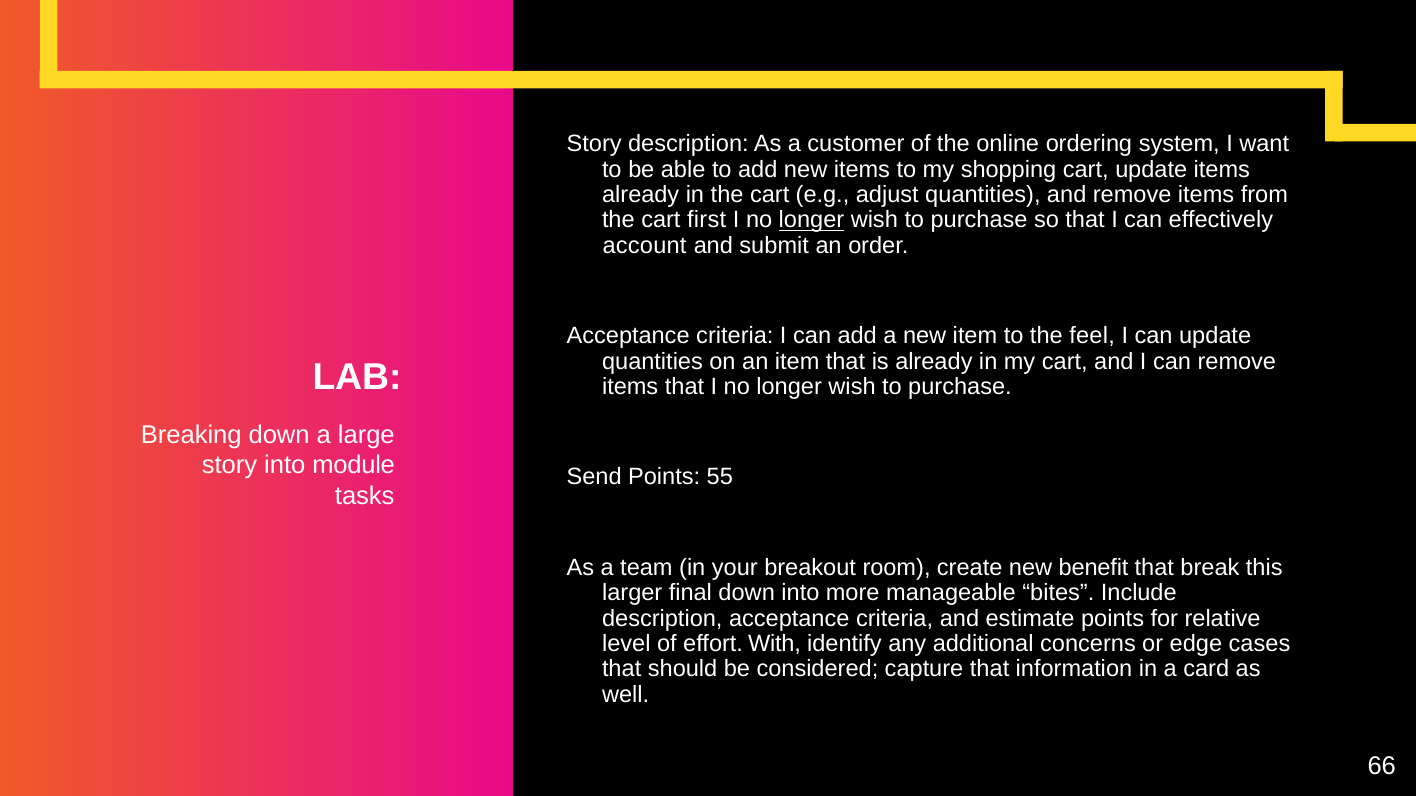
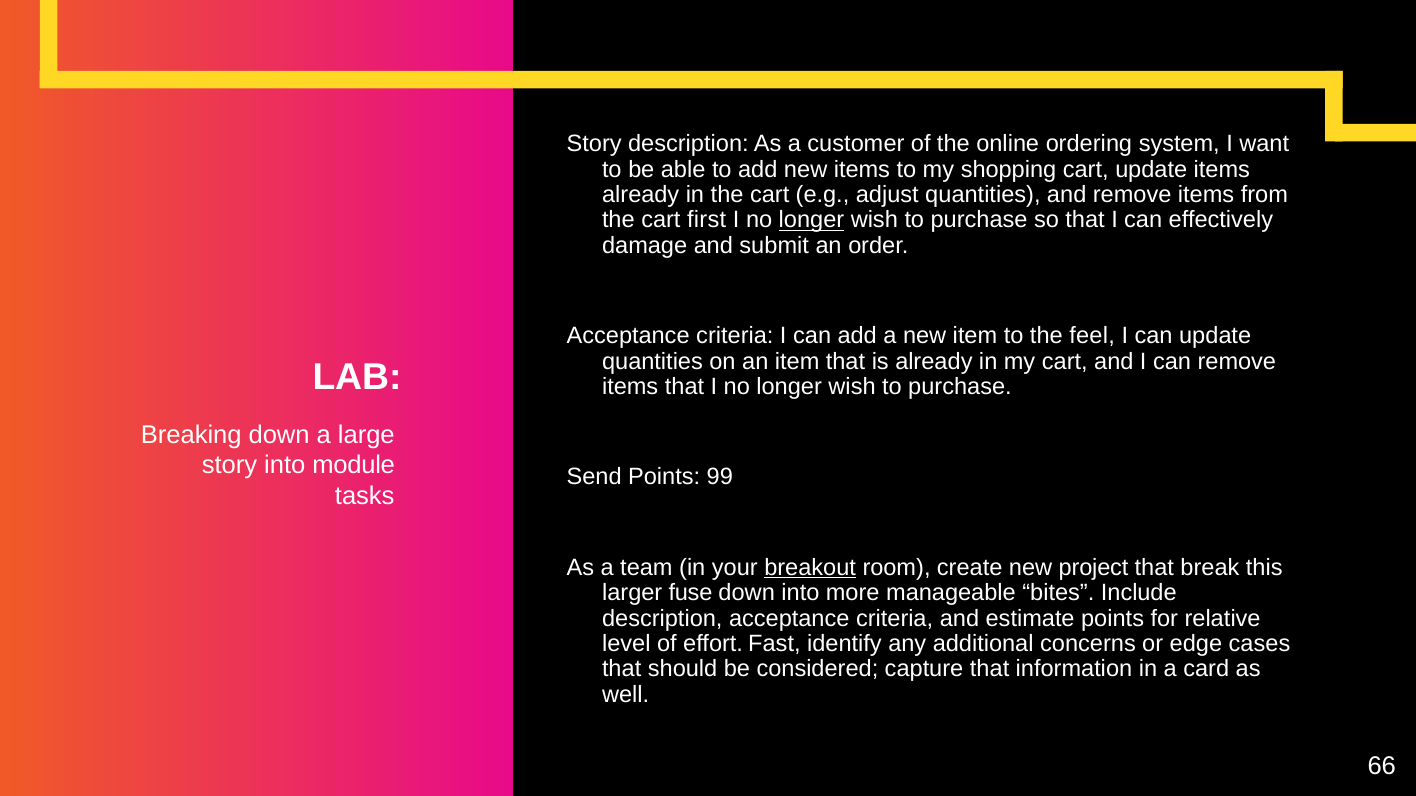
account: account -> damage
55: 55 -> 99
breakout underline: none -> present
benefit: benefit -> project
final: final -> fuse
With: With -> Fast
